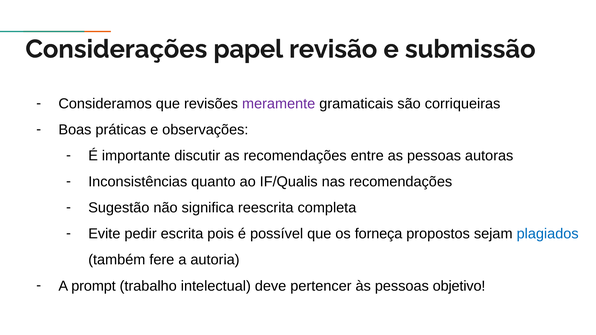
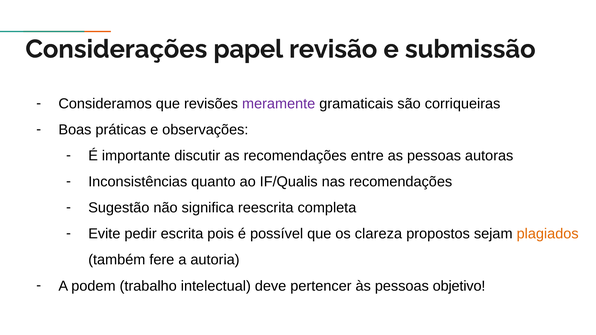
forneça: forneça -> clareza
plagiados colour: blue -> orange
prompt: prompt -> podem
